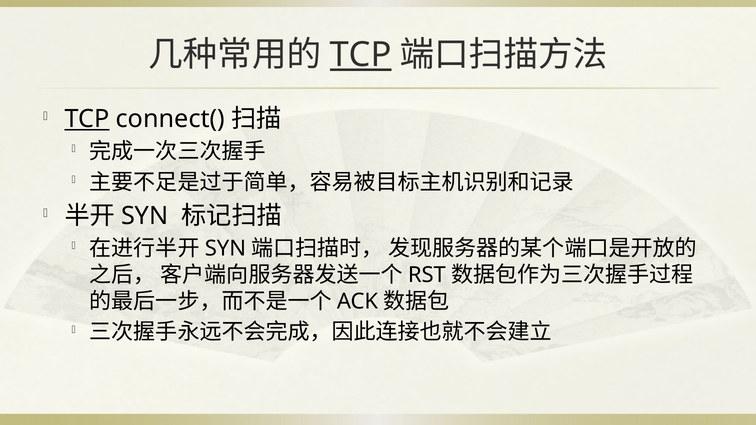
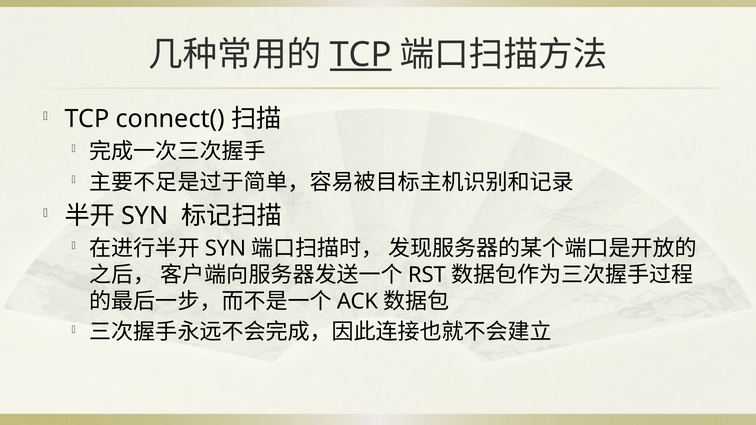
TCP at (87, 119) underline: present -> none
